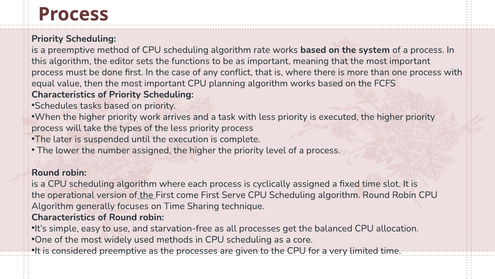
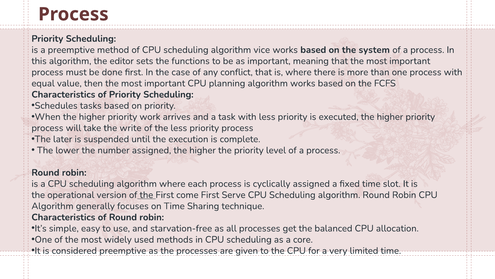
rate: rate -> vice
types: types -> write
